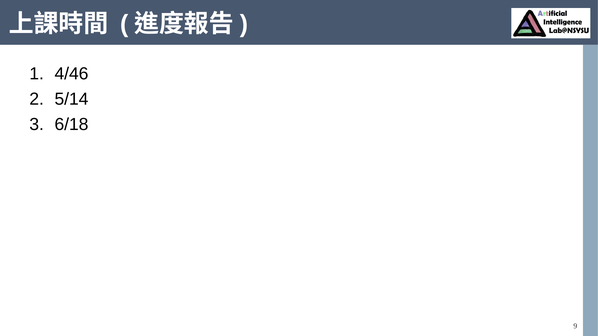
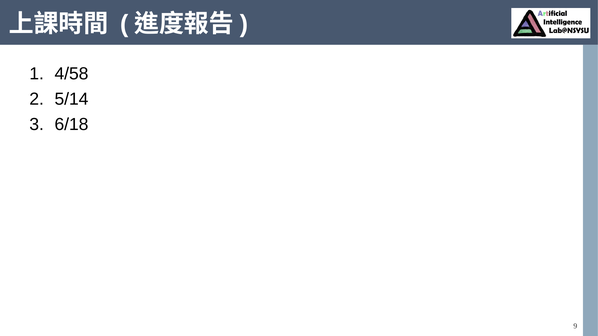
4/46: 4/46 -> 4/58
